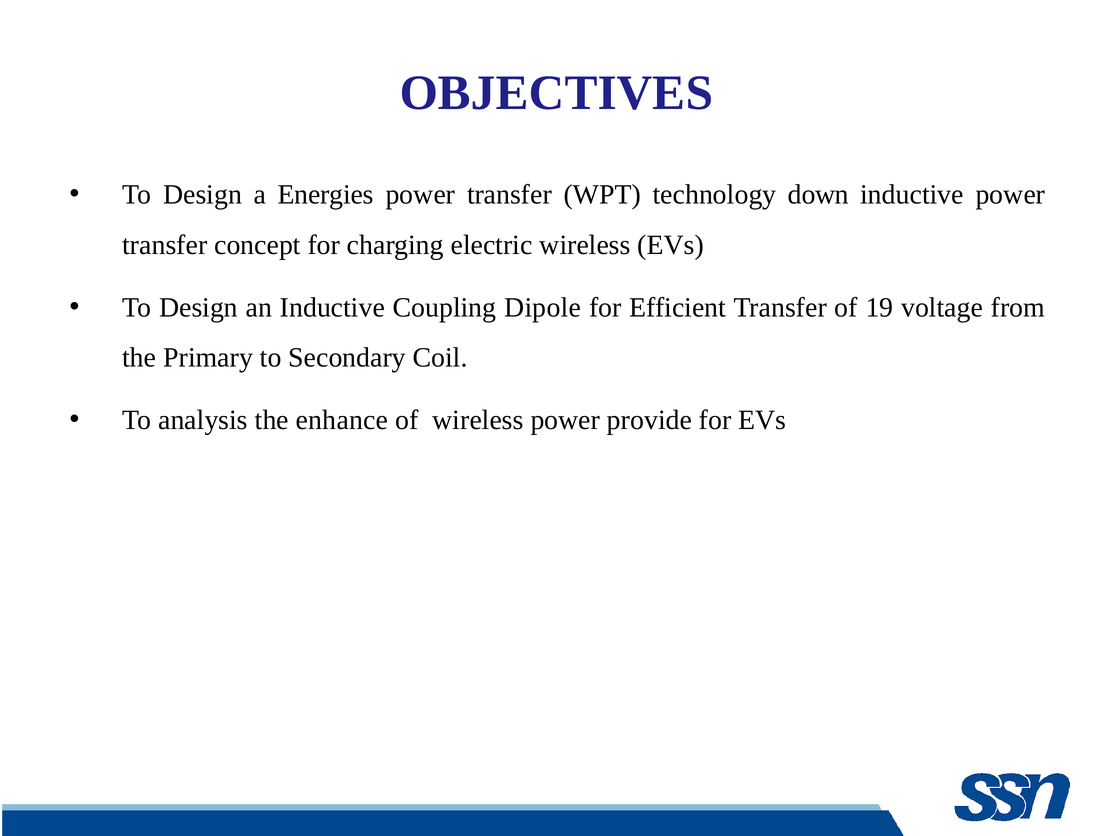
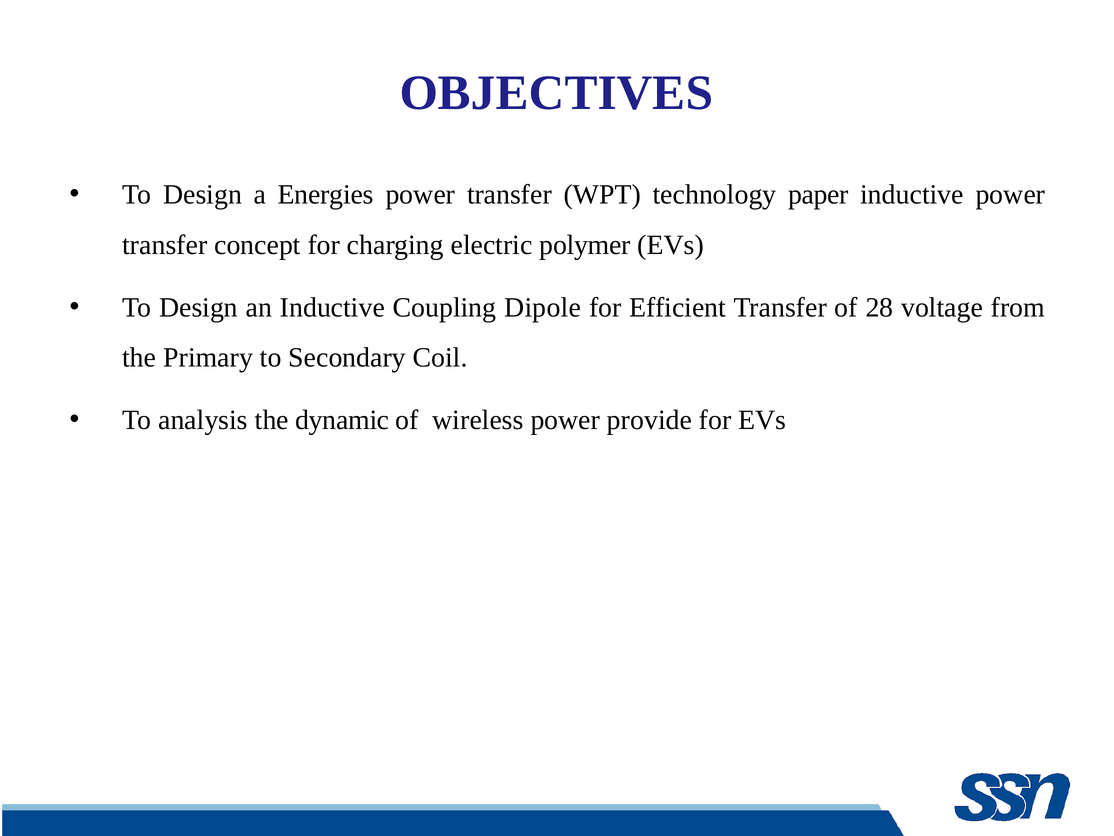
down: down -> paper
electric wireless: wireless -> polymer
19: 19 -> 28
enhance: enhance -> dynamic
